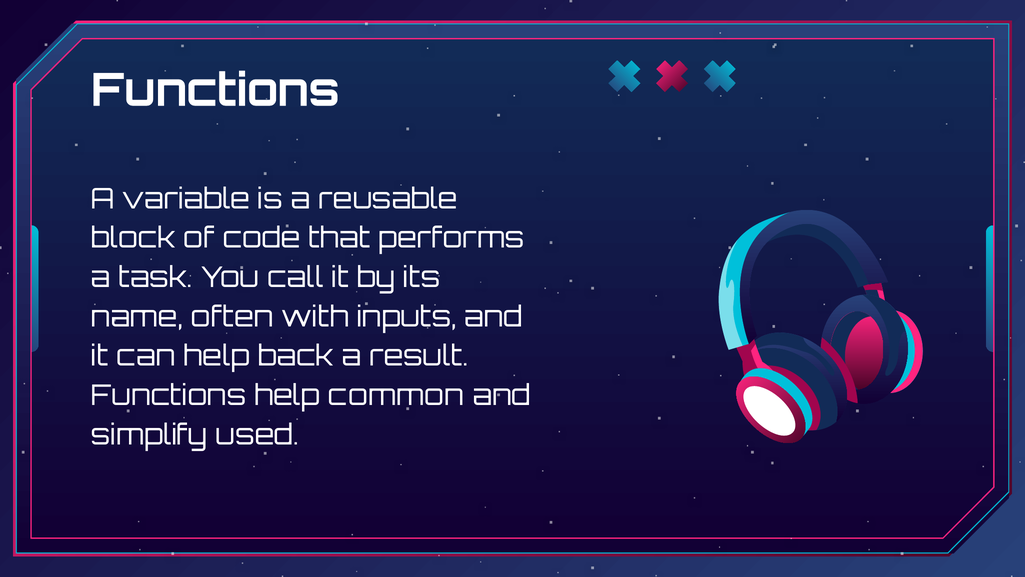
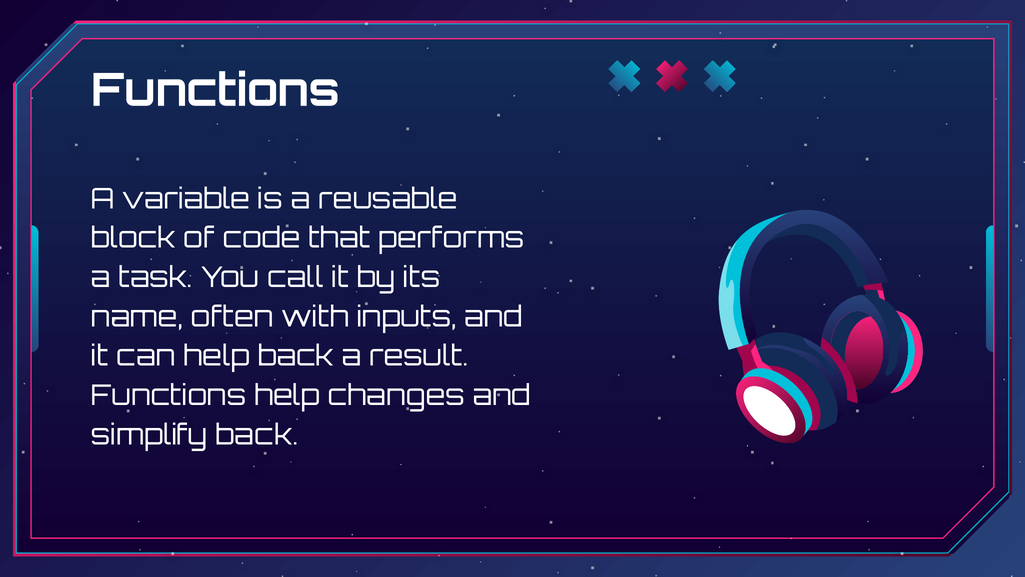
common: common -> changes
simplify used: used -> back
